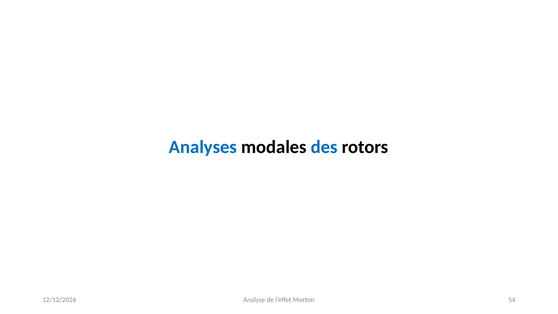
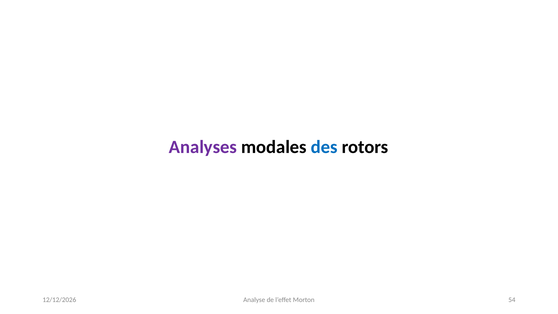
Analyses colour: blue -> purple
